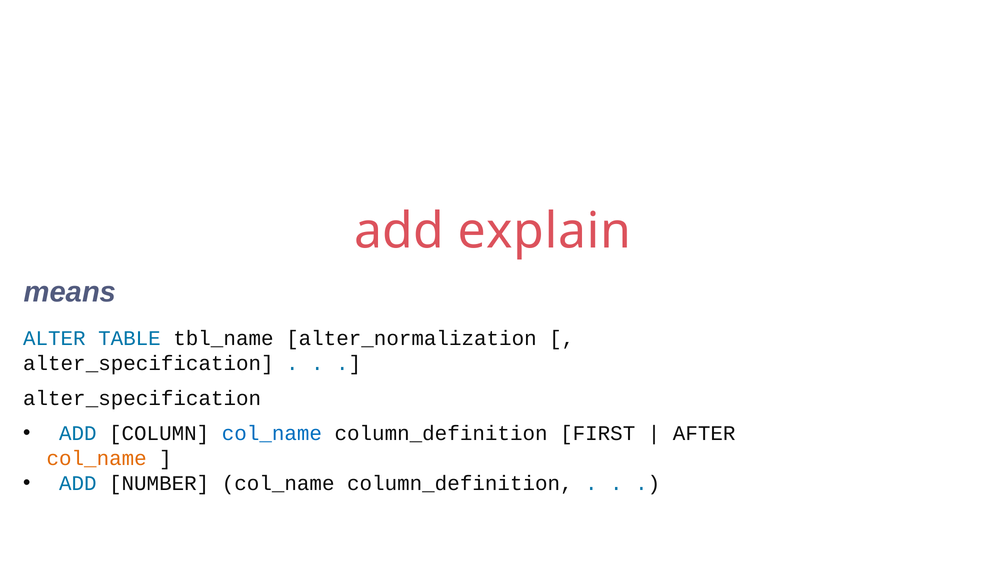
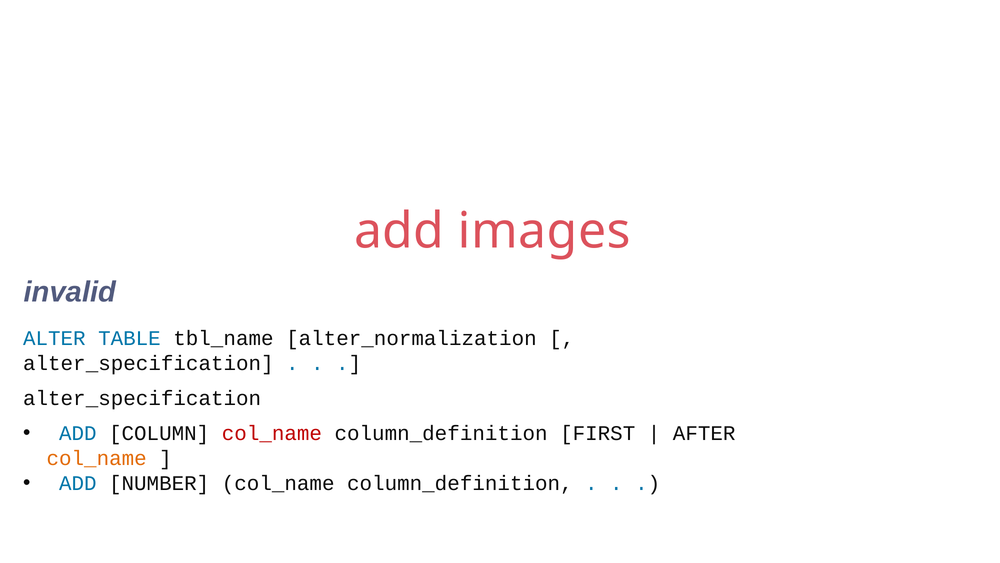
explain: explain -> images
means: means -> invalid
col_name at (272, 433) colour: blue -> red
